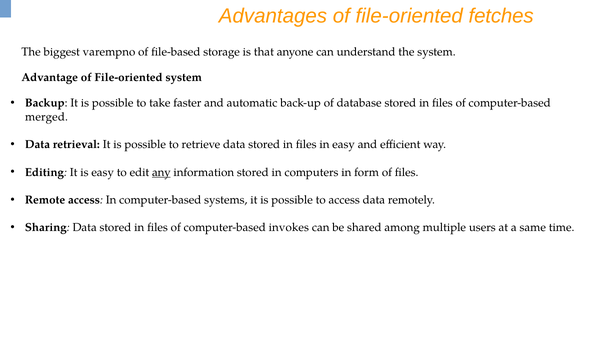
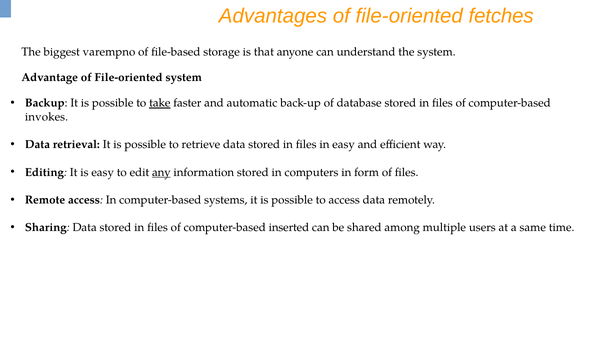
take underline: none -> present
merged: merged -> invokes
invokes: invokes -> inserted
